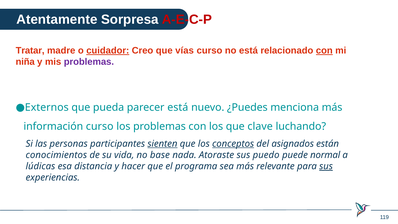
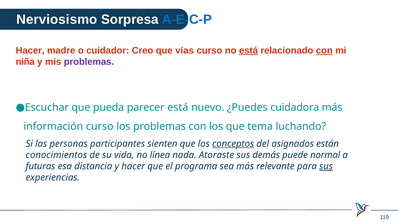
Atentamente: Atentamente -> Nerviosismo
A-E-C-P colour: red -> blue
Tratar at (30, 51): Tratar -> Hacer
cuidador underline: present -> none
está at (248, 51) underline: none -> present
Externos: Externos -> Escuchar
menciona: menciona -> cuidadora
clave: clave -> tema
sienten underline: present -> none
base: base -> línea
puedo: puedo -> demás
lúdicas: lúdicas -> futuras
